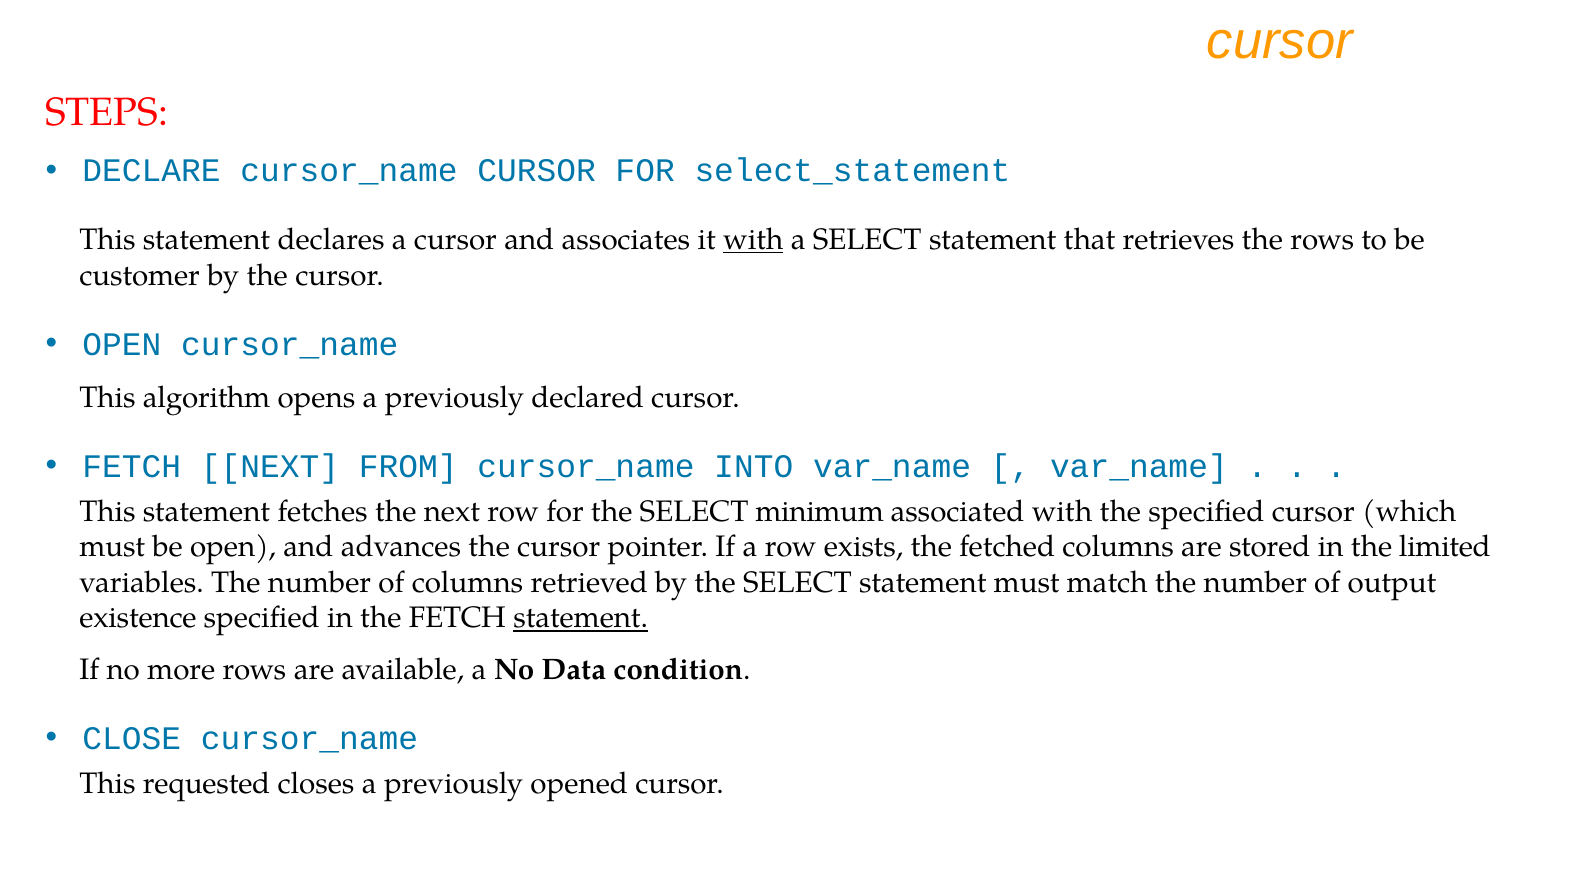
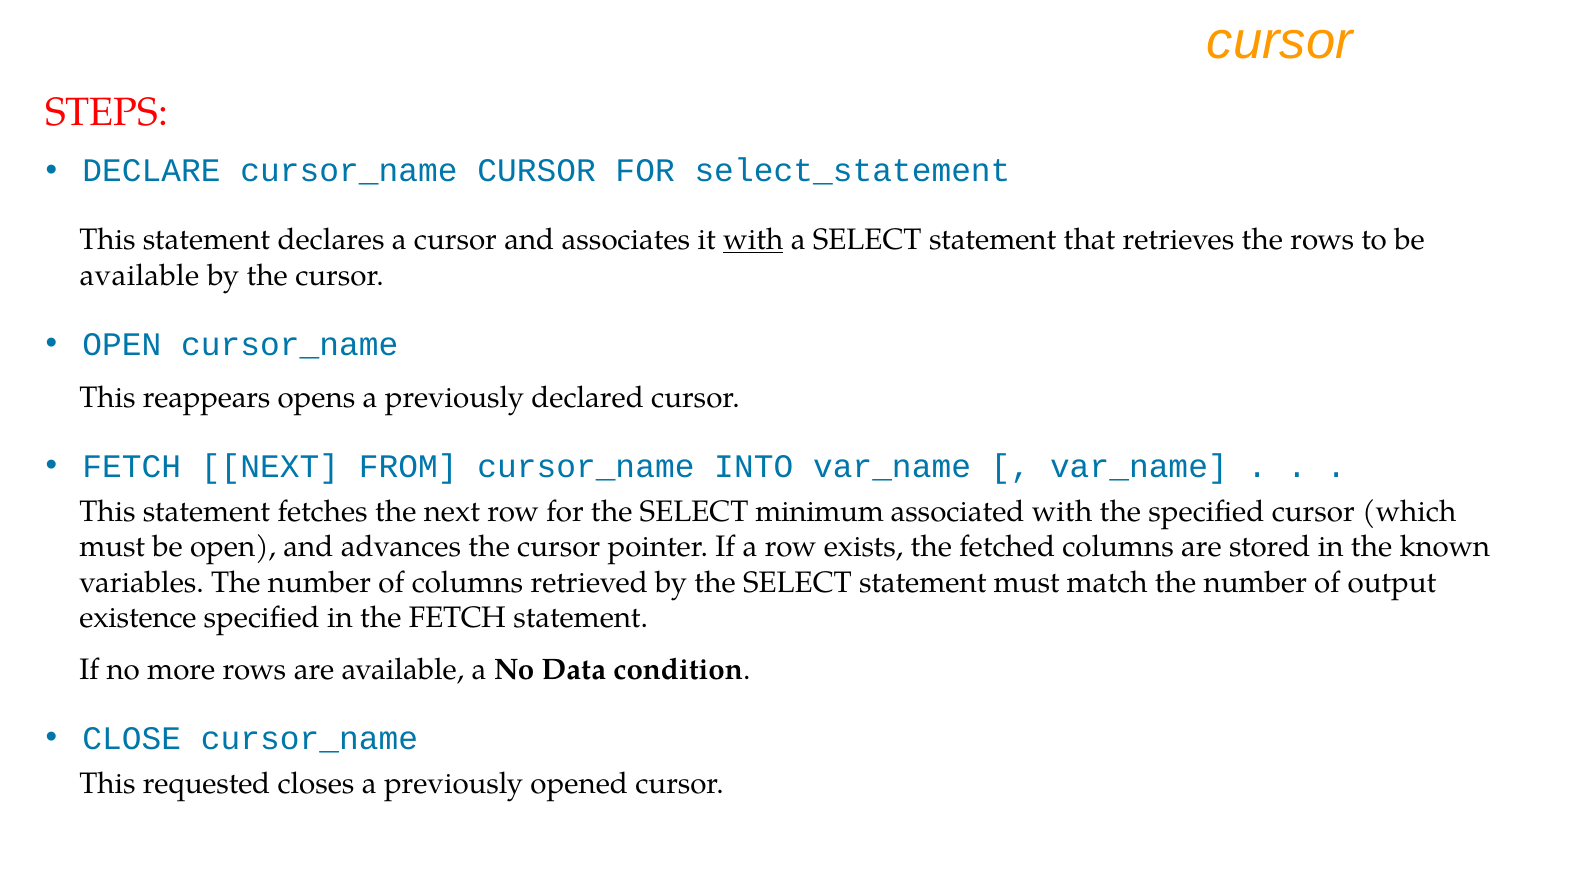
customer at (140, 275): customer -> available
algorithm: algorithm -> reappears
limited: limited -> known
statement at (581, 618) underline: present -> none
